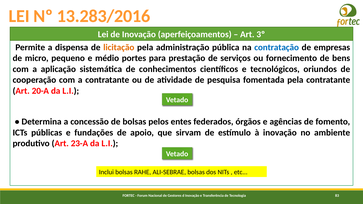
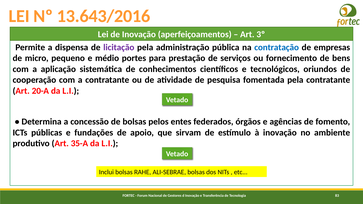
13.283/2016: 13.283/2016 -> 13.643/2016
licitação colour: orange -> purple
23-A: 23-A -> 35-A
